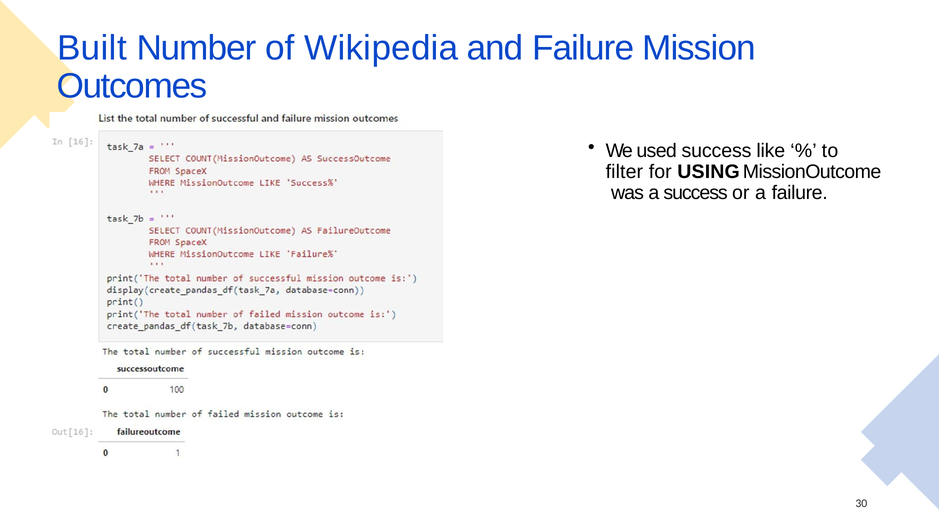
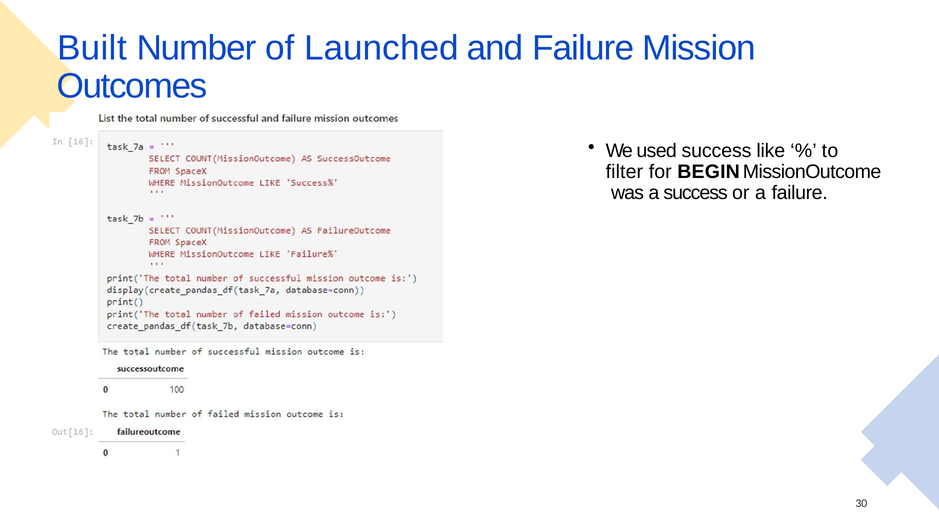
Wikipedia: Wikipedia -> Launched
USING: USING -> BEGIN
